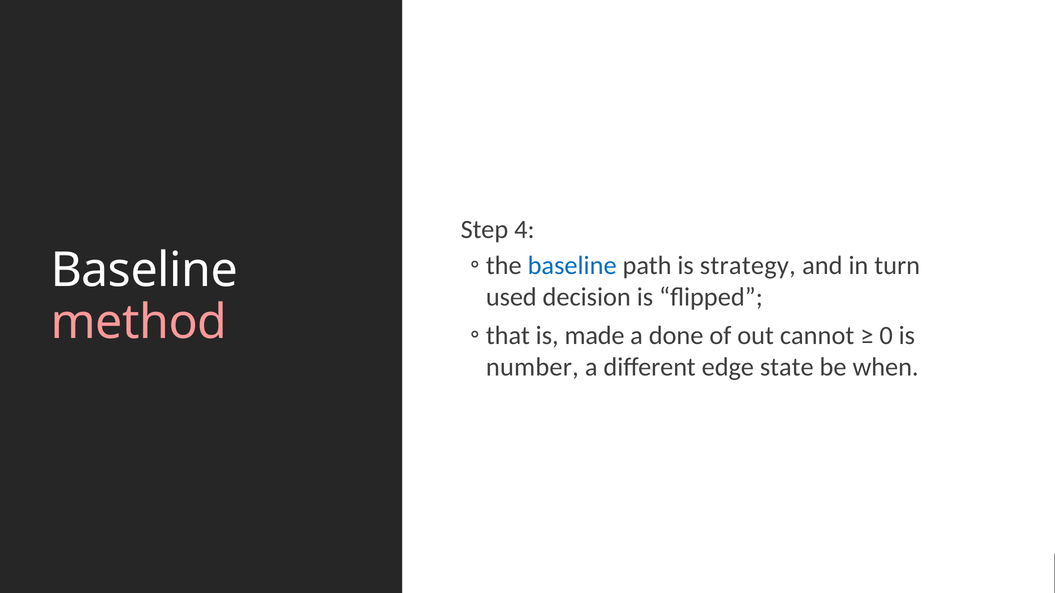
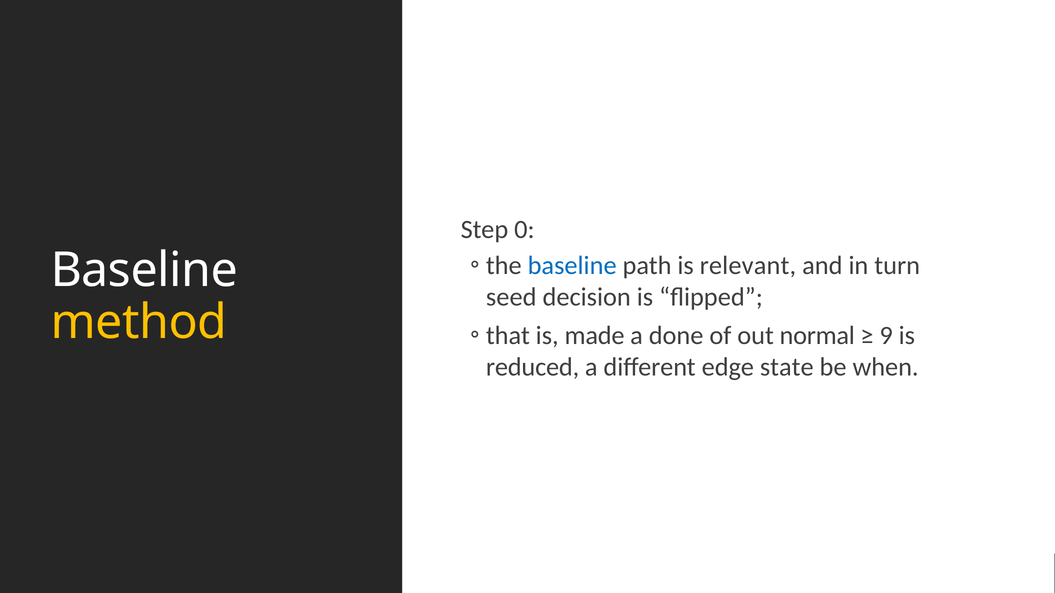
4: 4 -> 0
strategy: strategy -> relevant
used: used -> seed
method colour: pink -> yellow
cannot: cannot -> normal
0: 0 -> 9
number: number -> reduced
